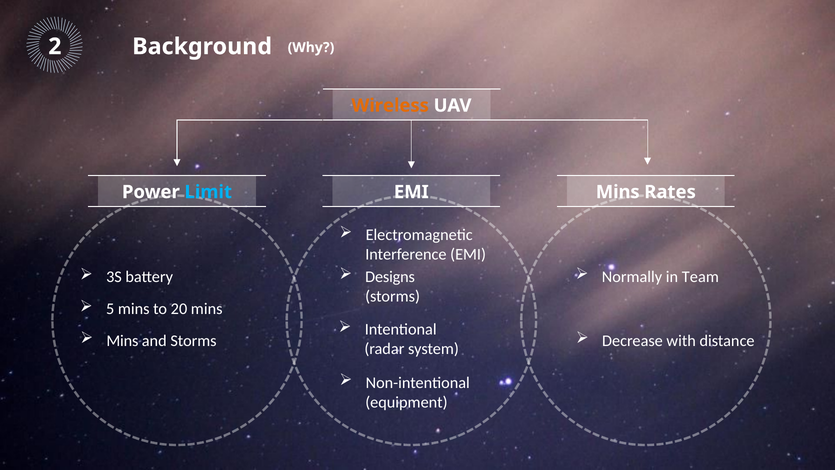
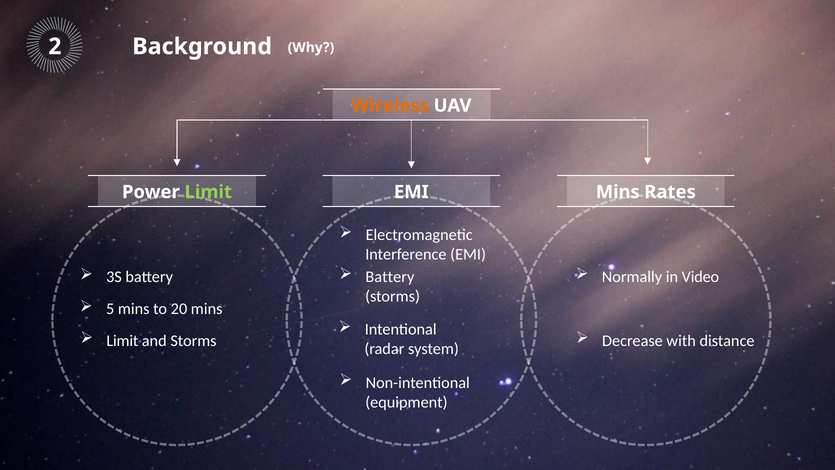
Limit at (208, 192) colour: light blue -> light green
Team: Team -> Video
Designs at (390, 277): Designs -> Battery
Mins at (122, 341): Mins -> Limit
